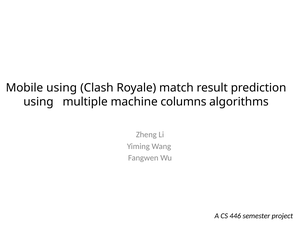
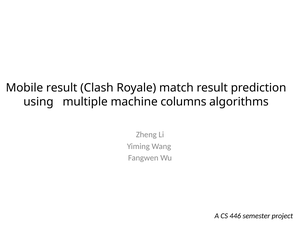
Mobile using: using -> result
